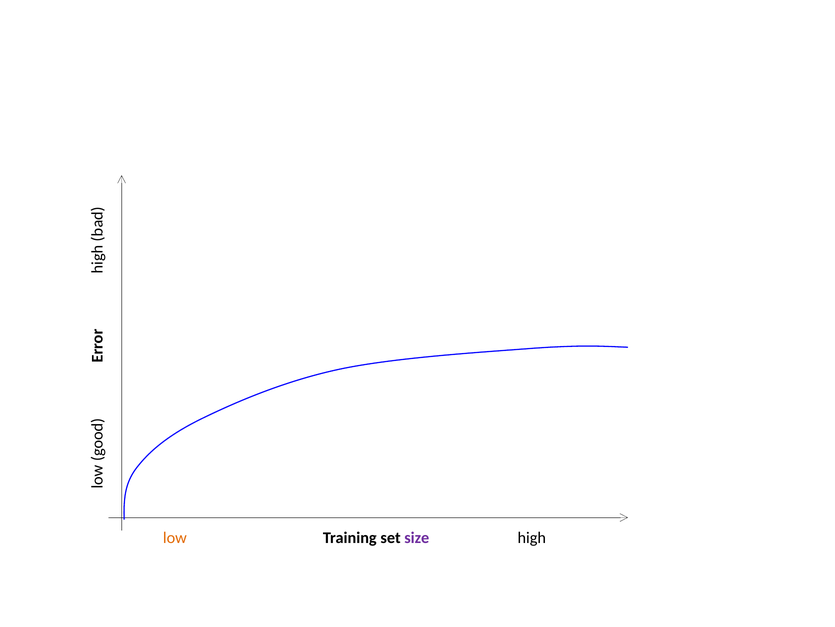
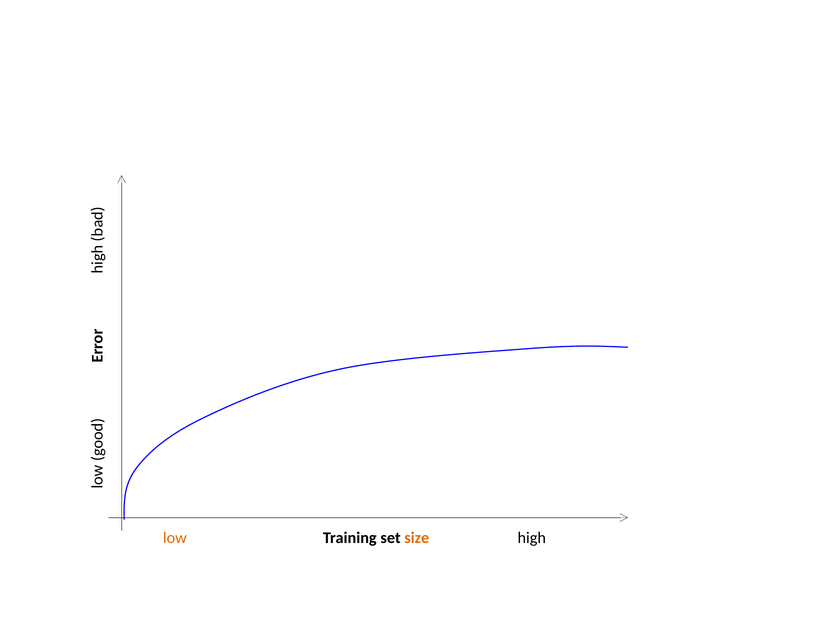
size colour: purple -> orange
